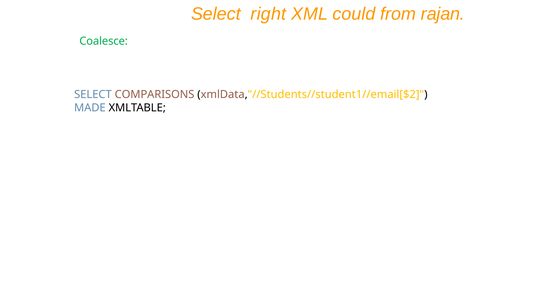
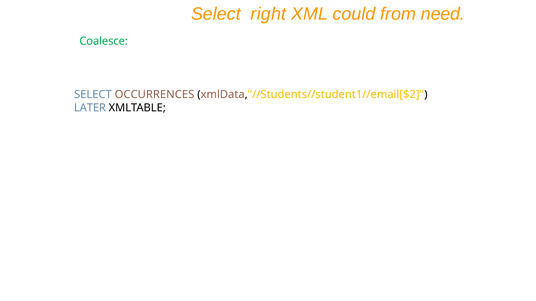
rajan: rajan -> need
COMPARISONS: COMPARISONS -> OCCURRENCES
MADE: MADE -> LATER
